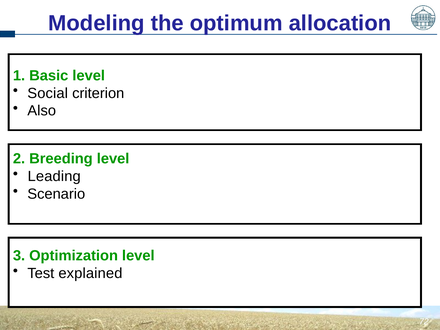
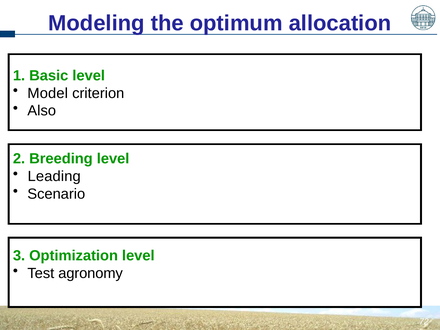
Social: Social -> Model
explained: explained -> agronomy
